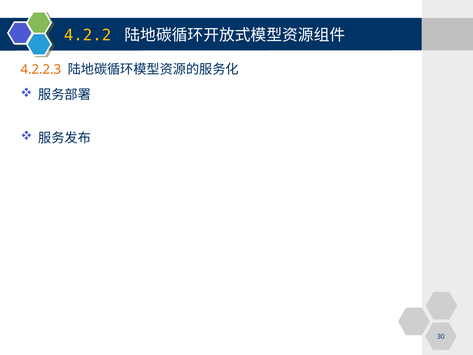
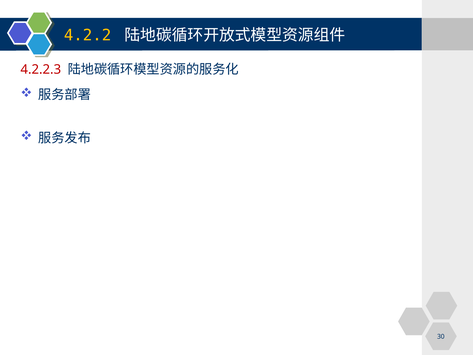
4.2.2.3 colour: orange -> red
